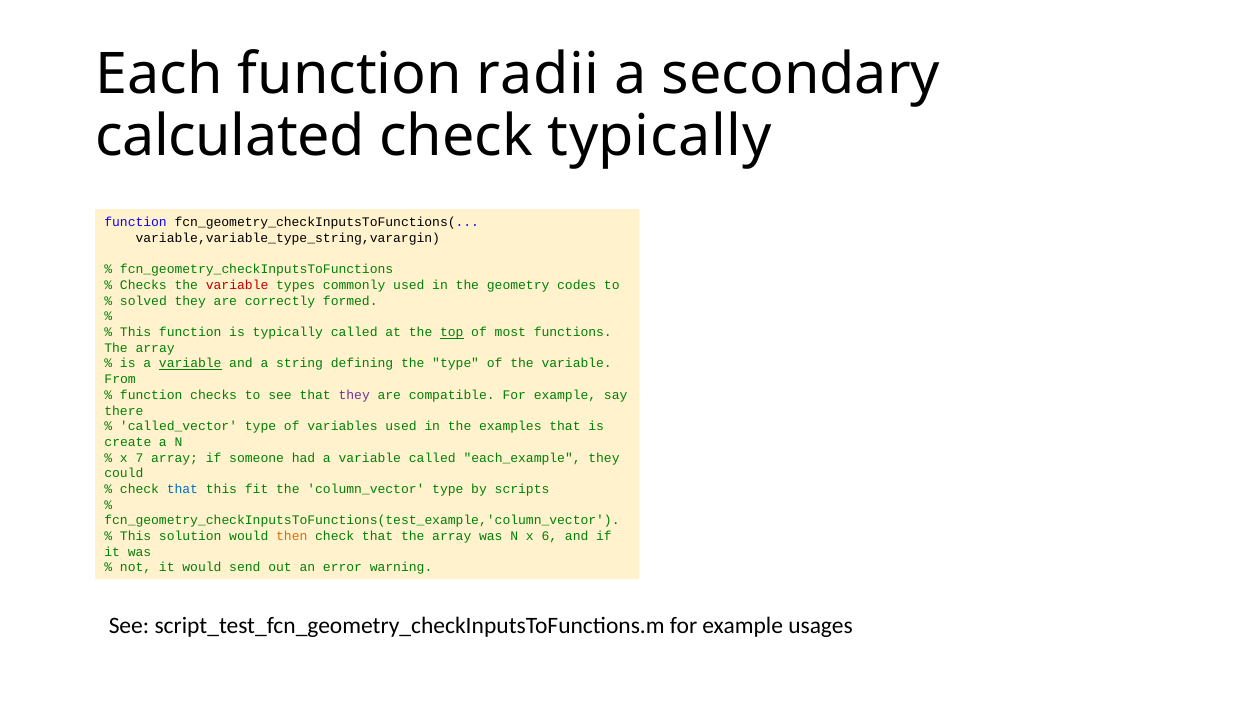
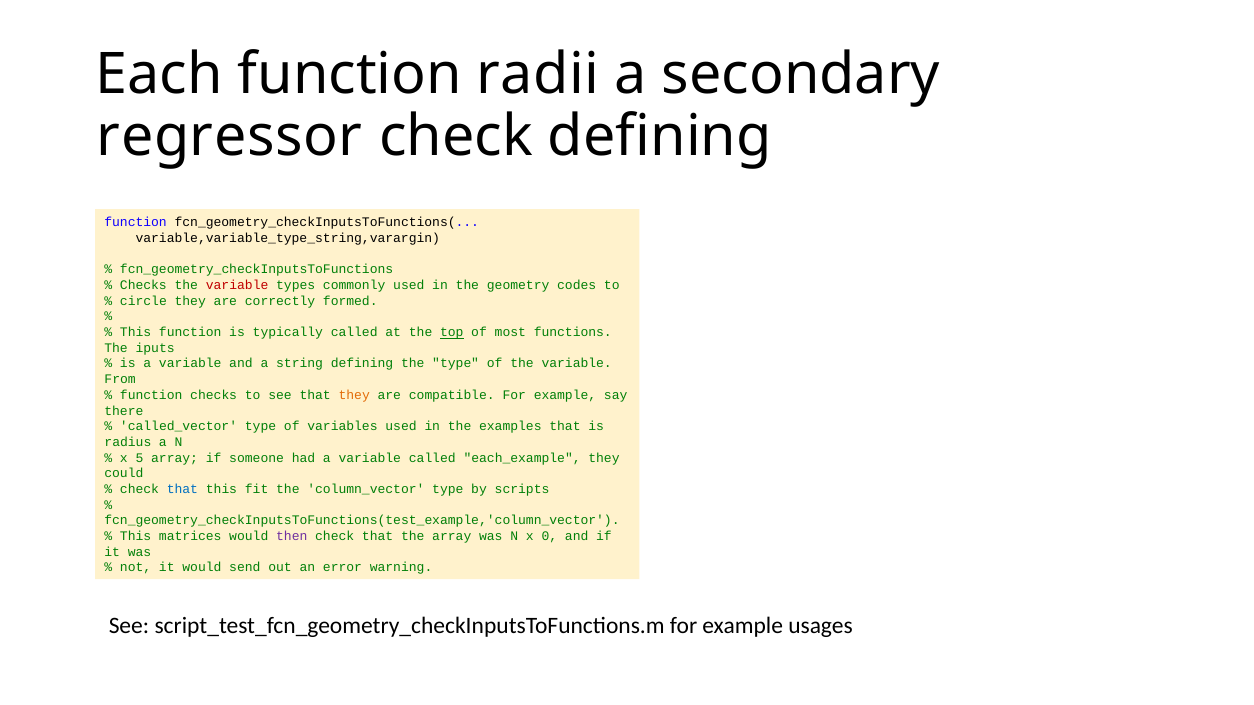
calculated: calculated -> regressor
check typically: typically -> defining
solved: solved -> circle
array at (155, 348): array -> iputs
variable at (190, 364) underline: present -> none
they at (354, 395) colour: purple -> orange
create: create -> radius
7: 7 -> 5
solution: solution -> matrices
then colour: orange -> purple
6: 6 -> 0
